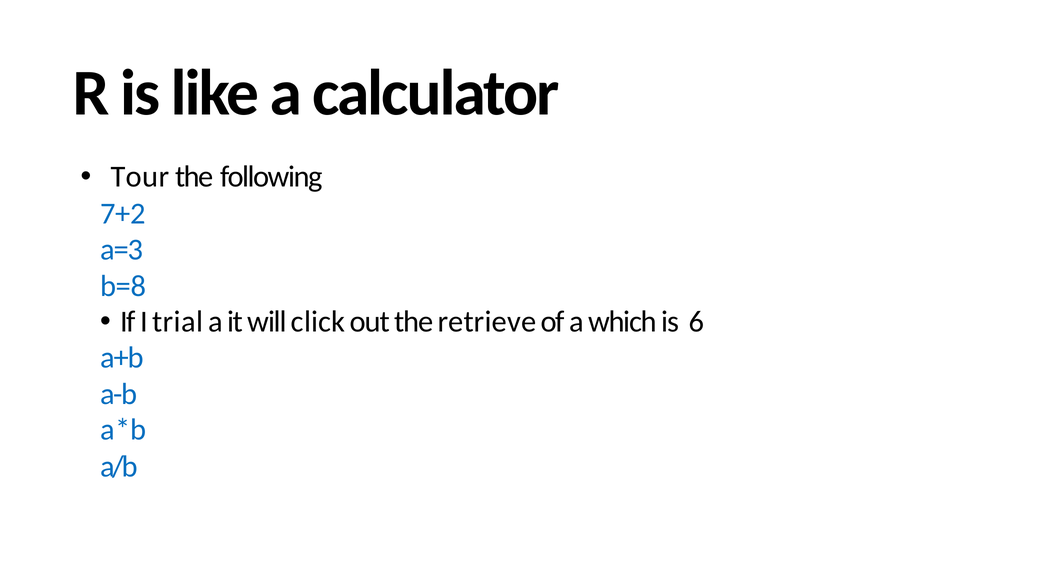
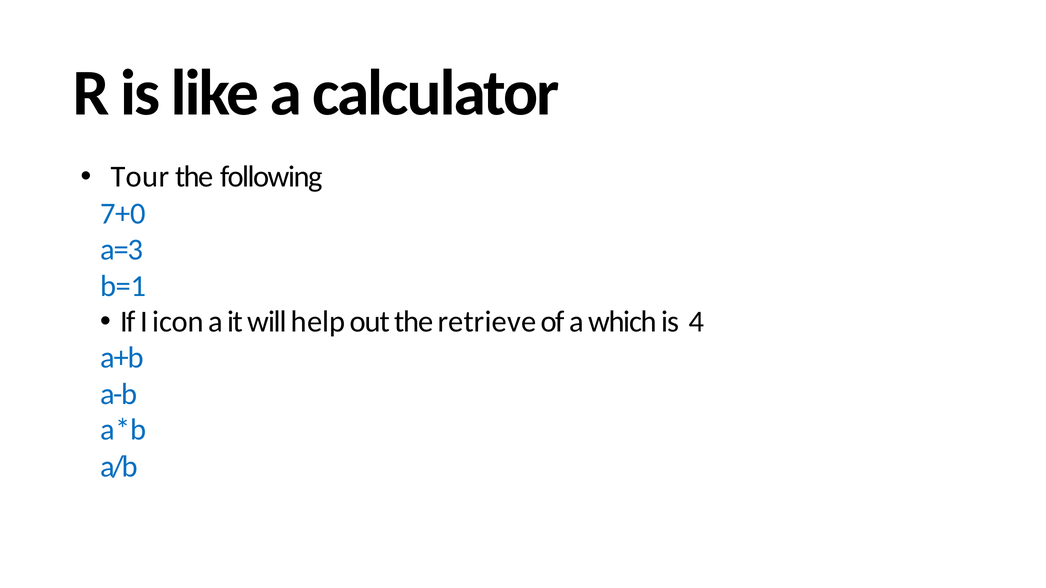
7+2: 7+2 -> 7+0
b=8: b=8 -> b=1
trial: trial -> icon
click: click -> help
6: 6 -> 4
